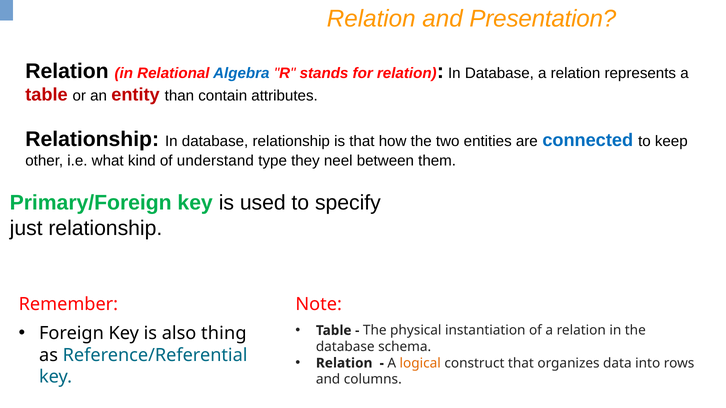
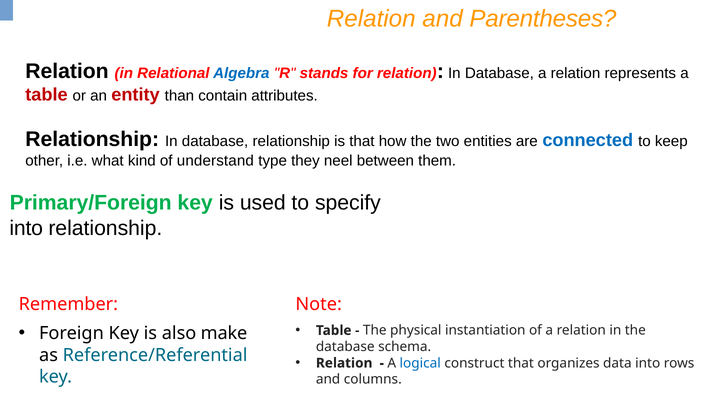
Presentation: Presentation -> Parentheses
just at (26, 229): just -> into
thing: thing -> make
logical colour: orange -> blue
